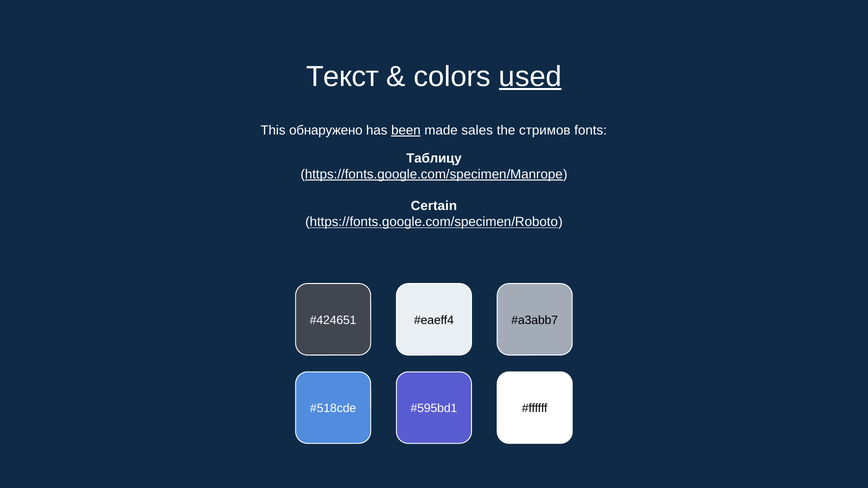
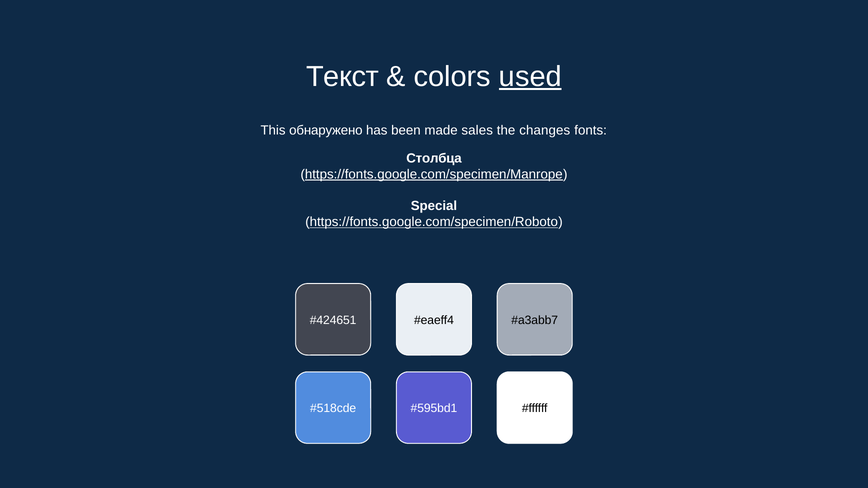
been underline: present -> none
стримов: стримов -> changes
Таблицу: Таблицу -> Столбца
Certain: Certain -> Special
